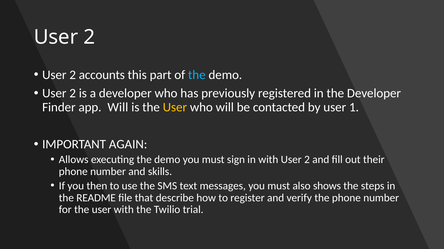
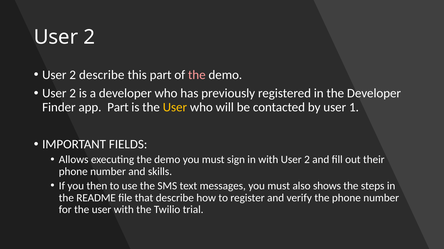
2 accounts: accounts -> describe
the at (197, 75) colour: light blue -> pink
app Will: Will -> Part
AGAIN: AGAIN -> FIELDS
